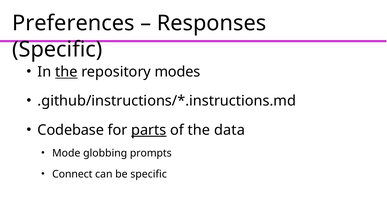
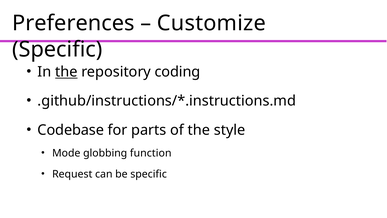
Responses: Responses -> Customize
modes: modes -> coding
parts underline: present -> none
data: data -> style
prompts: prompts -> function
Connect: Connect -> Request
